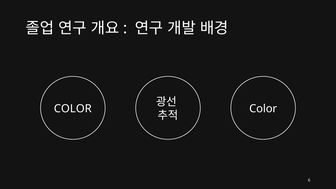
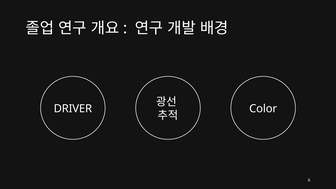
COLOR at (73, 109): COLOR -> DRIVER
